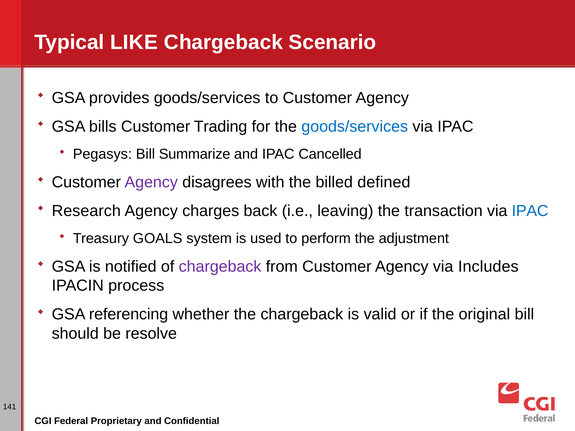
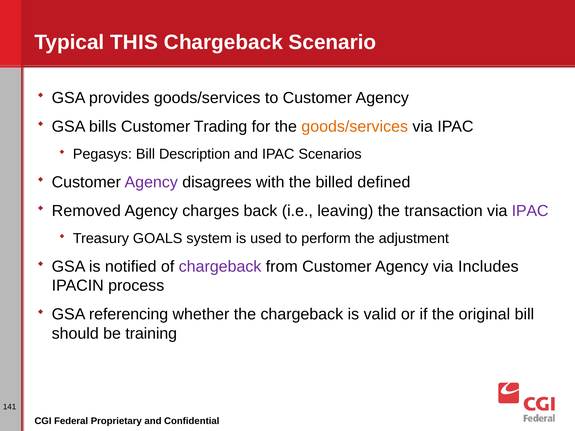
LIKE: LIKE -> THIS
goods/services at (355, 127) colour: blue -> orange
Summarize: Summarize -> Description
Cancelled: Cancelled -> Scenarios
Research: Research -> Removed
IPAC at (530, 211) colour: blue -> purple
resolve: resolve -> training
